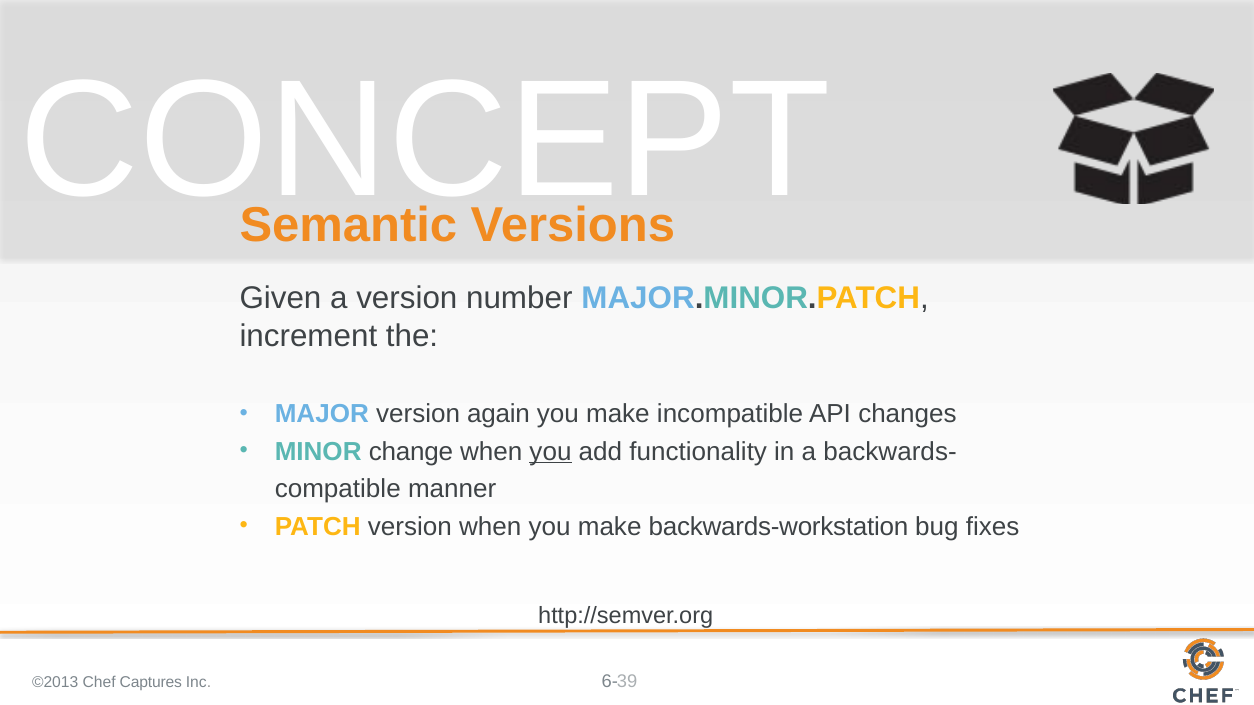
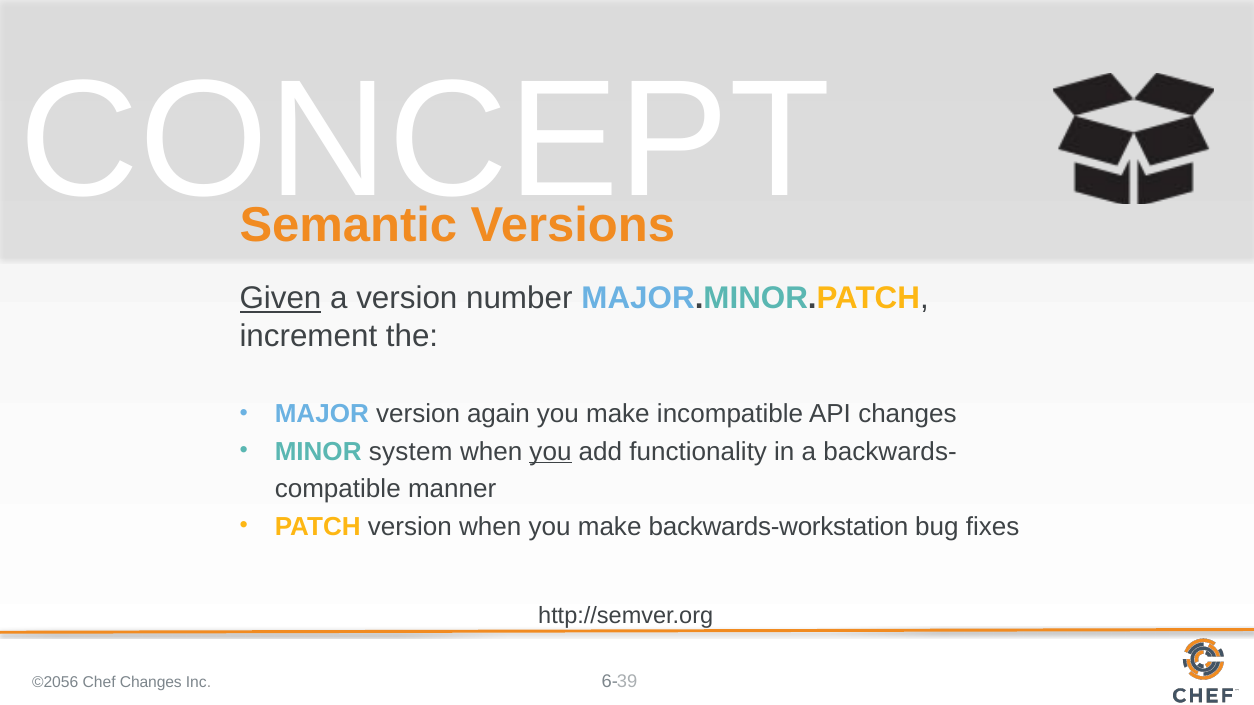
Given underline: none -> present
change: change -> system
©2013: ©2013 -> ©2056
Chef Captures: Captures -> Changes
